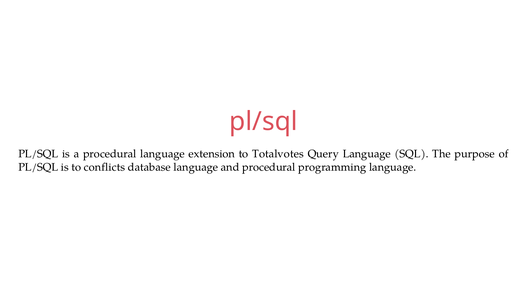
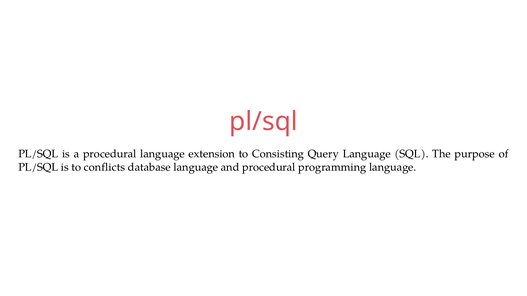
Totalvotes: Totalvotes -> Consisting
